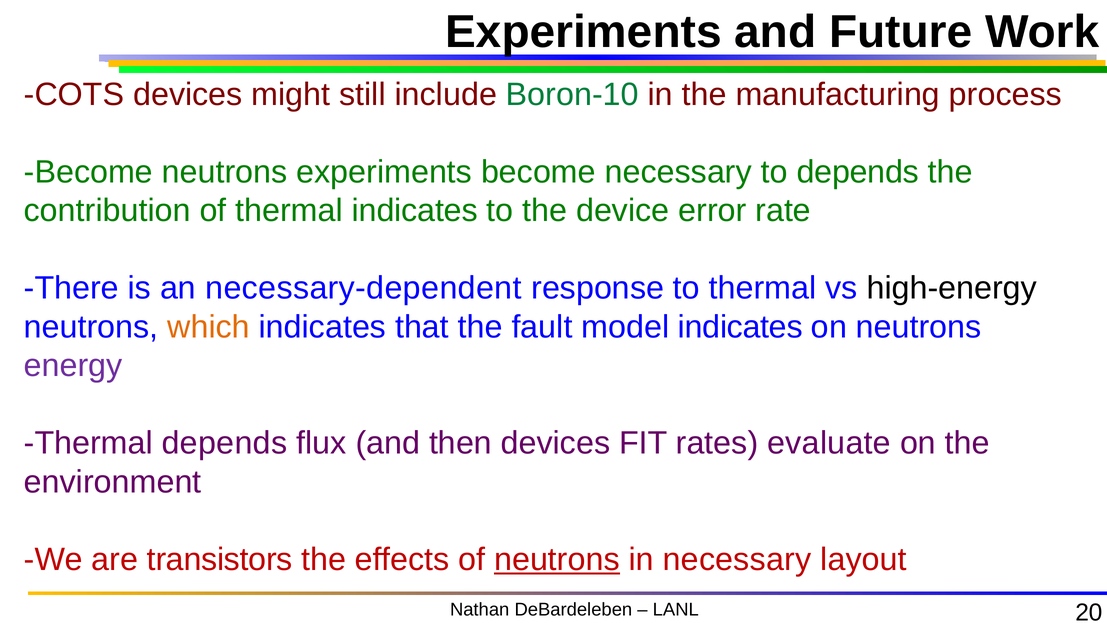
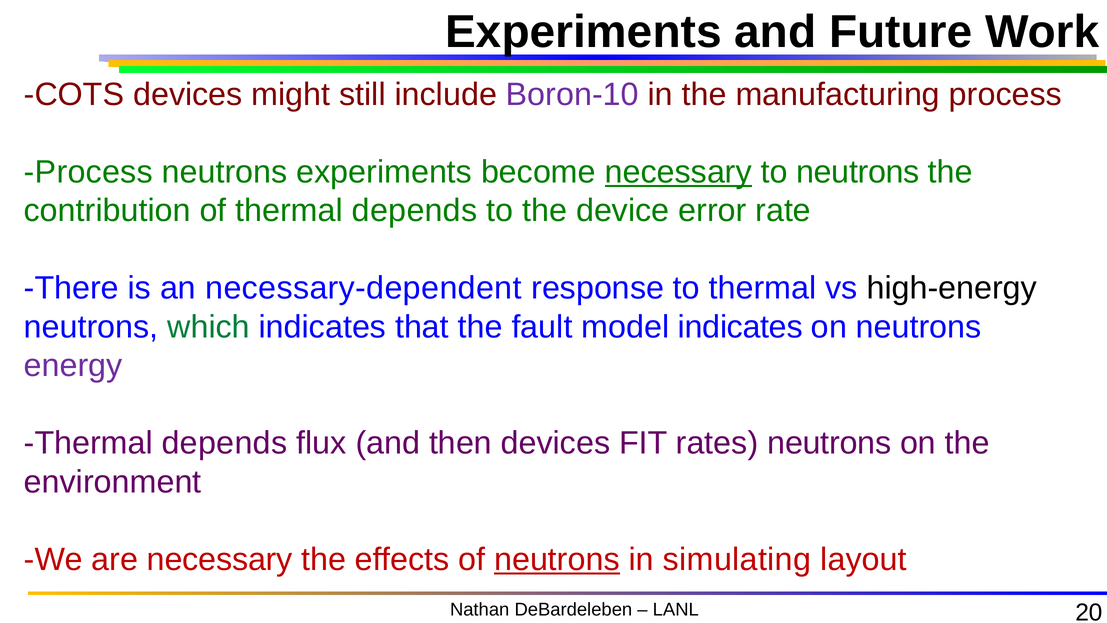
Boron-10 colour: green -> purple
Become at (88, 172): Become -> Process
necessary at (678, 172) underline: none -> present
to depends: depends -> neutrons
of thermal indicates: indicates -> depends
which colour: orange -> green
rates evaluate: evaluate -> neutrons
are transistors: transistors -> necessary
in necessary: necessary -> simulating
